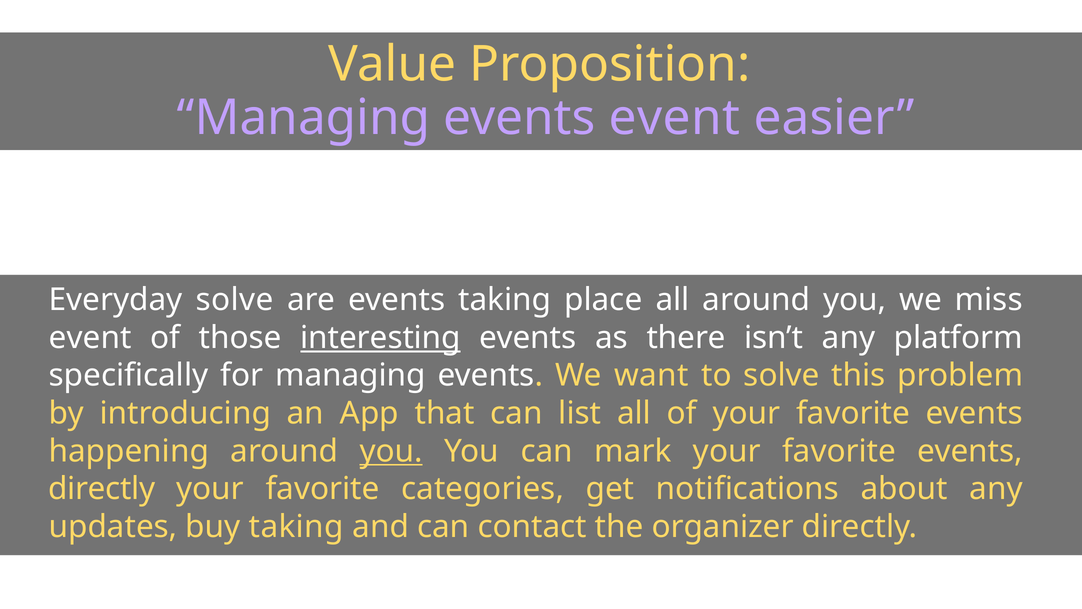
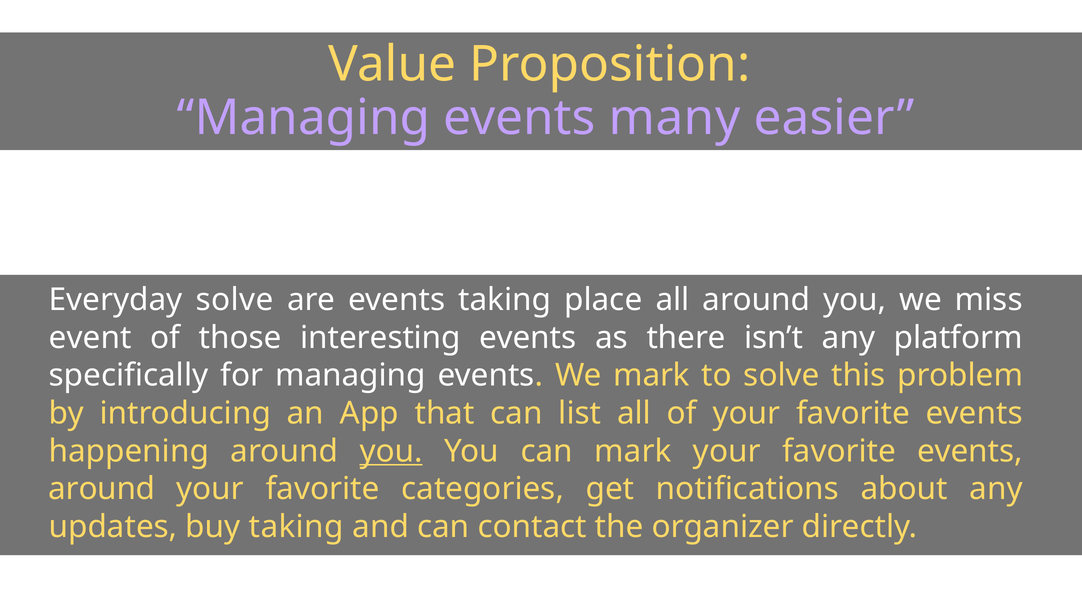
events event: event -> many
interesting underline: present -> none
We want: want -> mark
directly at (102, 489): directly -> around
